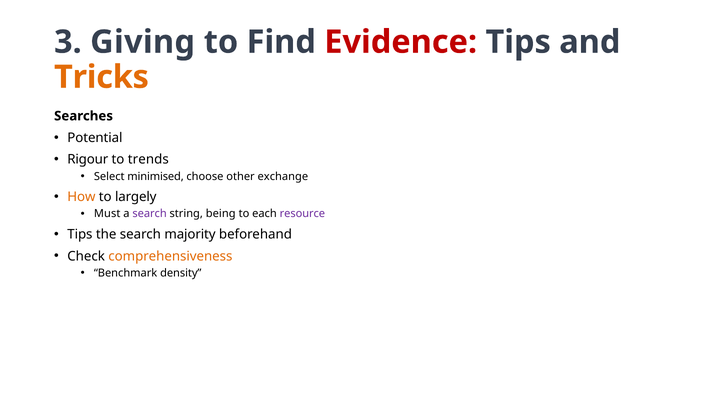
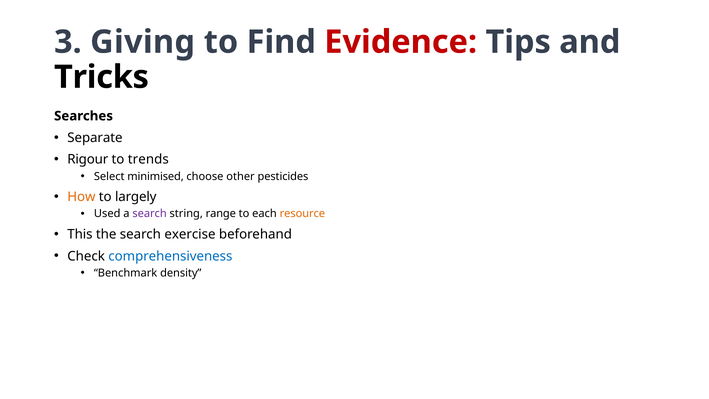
Tricks colour: orange -> black
Potential: Potential -> Separate
exchange: exchange -> pesticides
Must: Must -> Used
being: being -> range
resource colour: purple -> orange
Tips at (80, 234): Tips -> This
majority: majority -> exercise
comprehensiveness colour: orange -> blue
